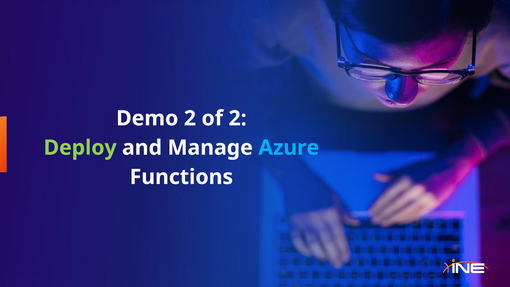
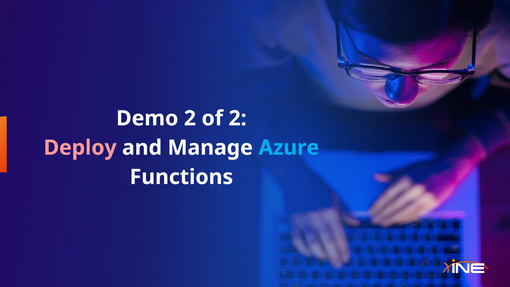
Deploy colour: light green -> pink
